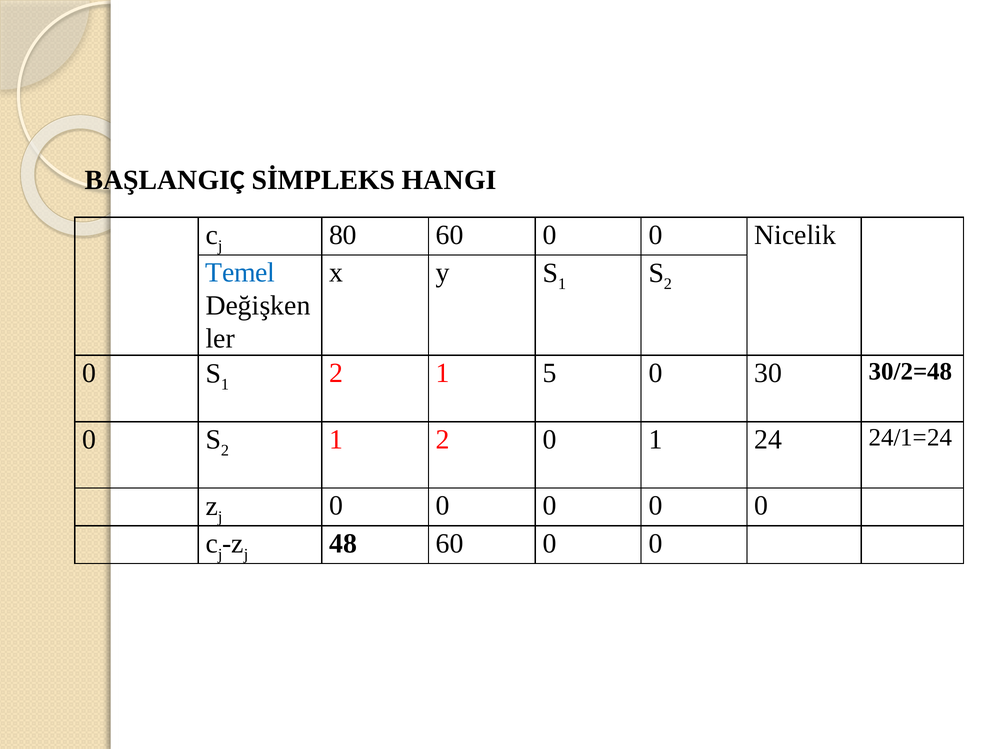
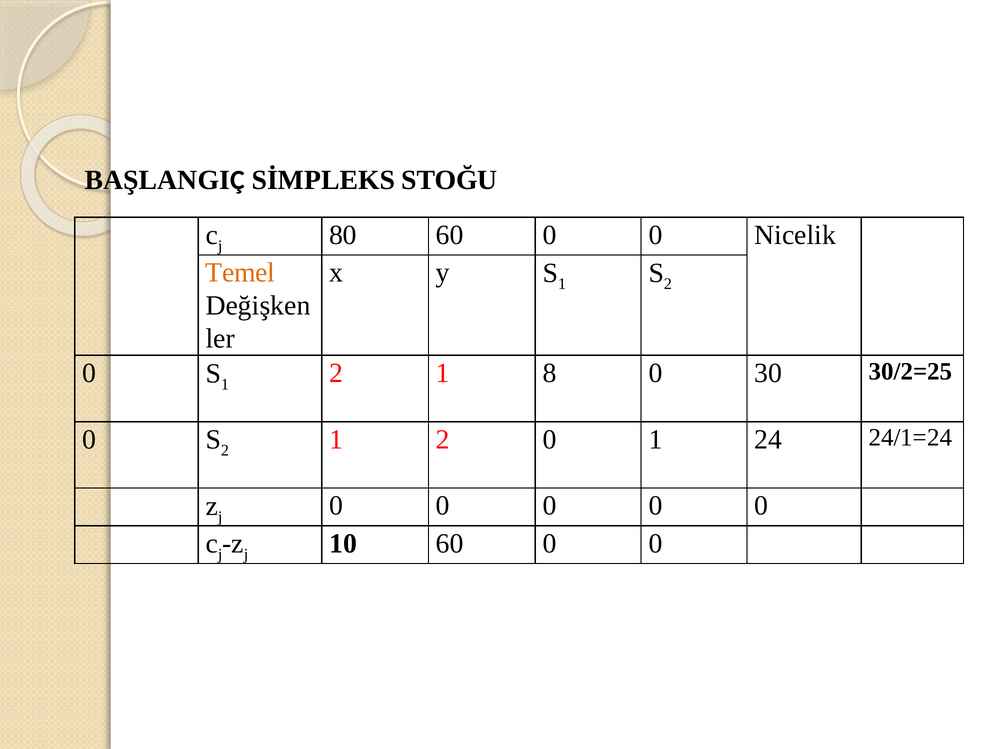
HANGI: HANGI -> STOĞU
Temel colour: blue -> orange
5: 5 -> 8
30/2=48: 30/2=48 -> 30/2=25
48: 48 -> 10
